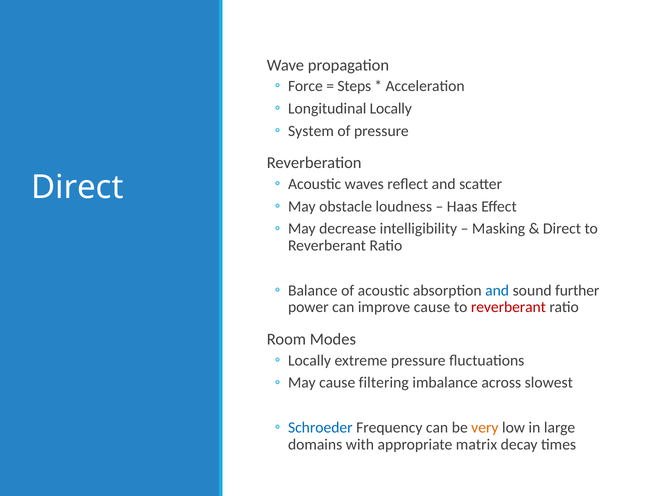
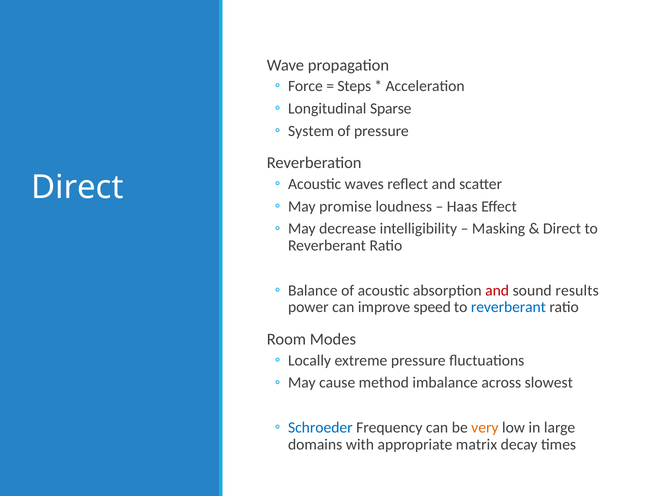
Longitudinal Locally: Locally -> Sparse
obstacle: obstacle -> promise
and at (497, 290) colour: blue -> red
further: further -> results
improve cause: cause -> speed
reverberant at (508, 307) colour: red -> blue
filtering: filtering -> method
